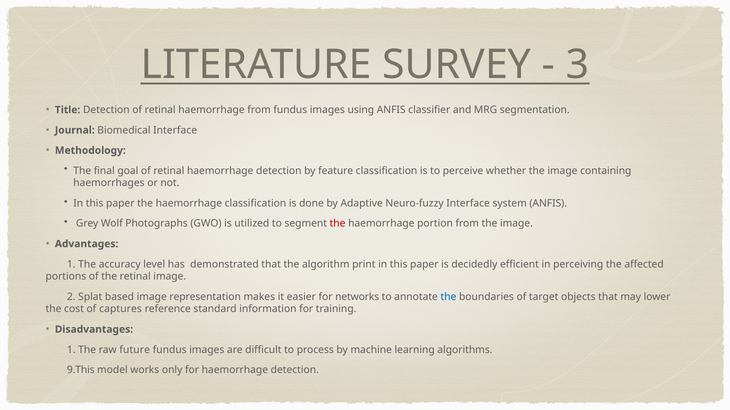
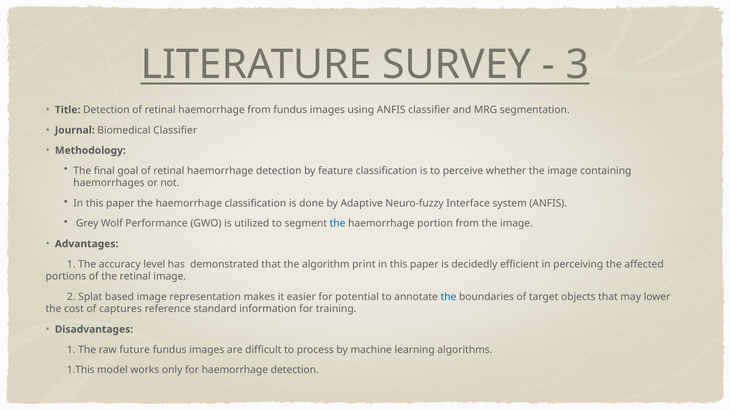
Biomedical Interface: Interface -> Classifier
Photographs: Photographs -> Performance
the at (338, 224) colour: red -> blue
networks: networks -> potential
9.This: 9.This -> 1.This
